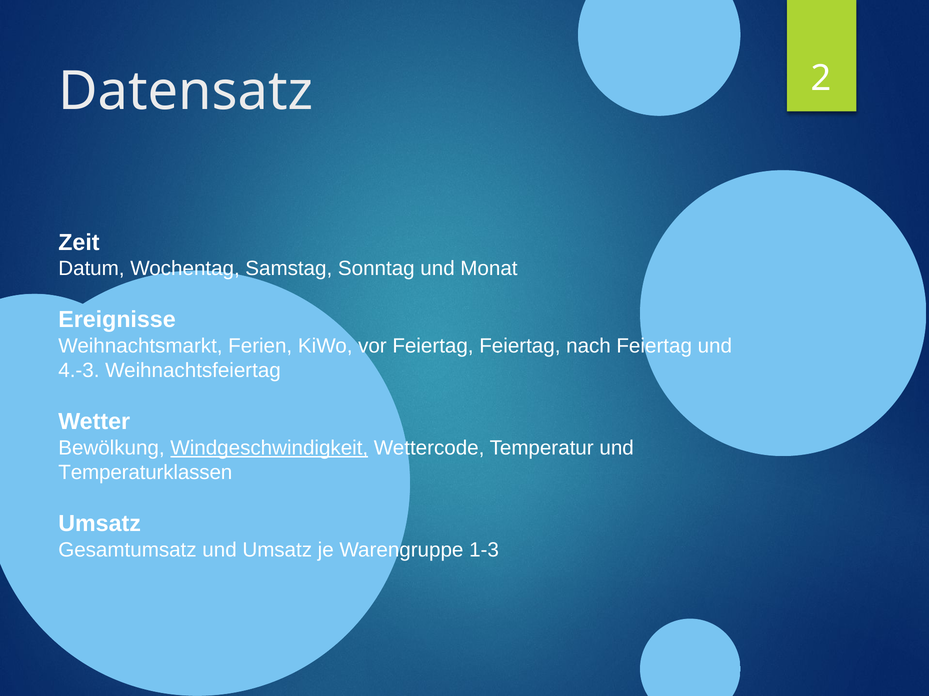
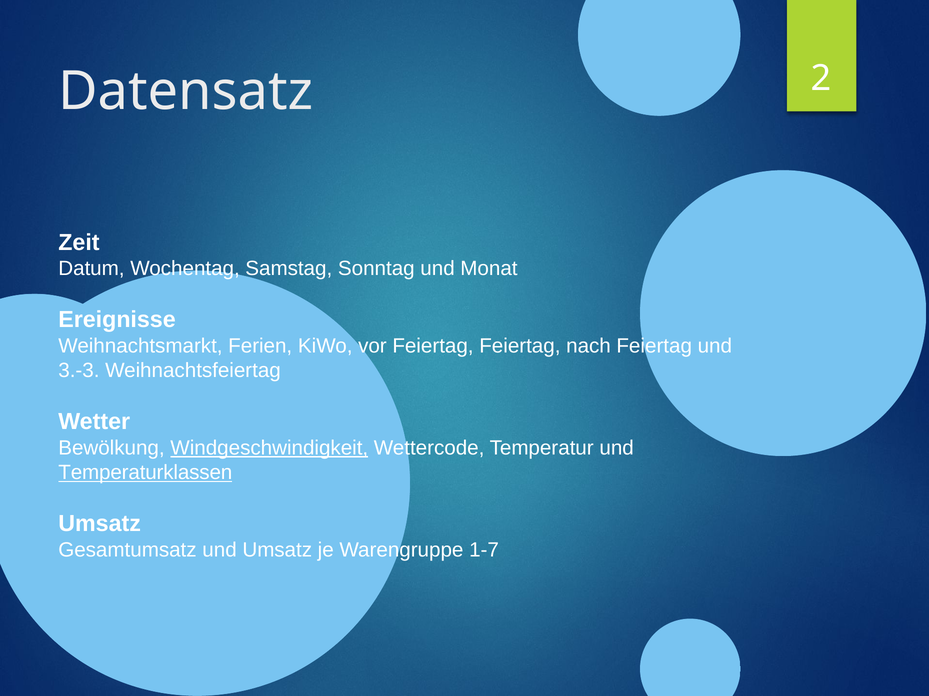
4.-3: 4.-3 -> 3.-3
Temperaturklassen underline: none -> present
1-3: 1-3 -> 1-7
